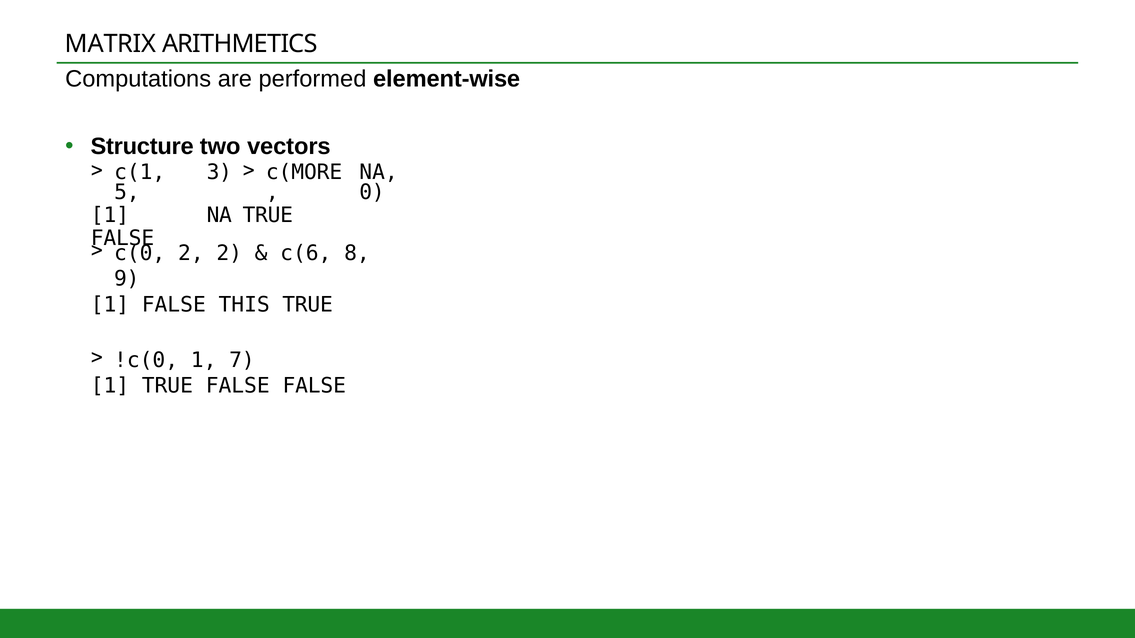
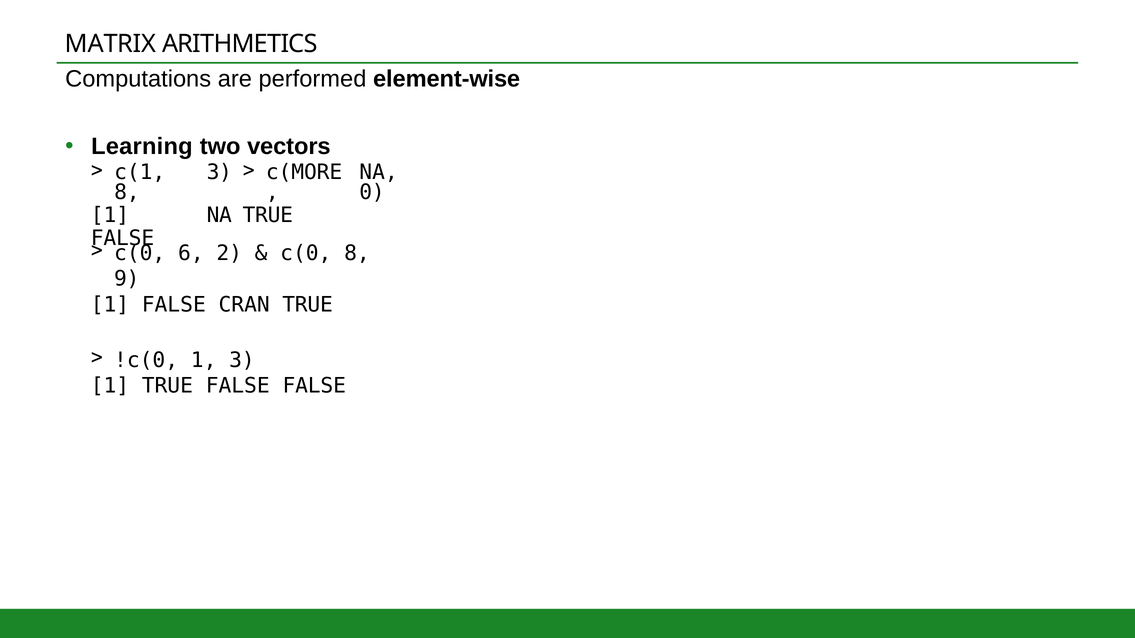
Structure: Structure -> Learning
5 at (127, 192): 5 -> 8
c(0 2: 2 -> 6
c(6 at (306, 253): c(6 -> c(0
THIS: THIS -> CRAN
1 7: 7 -> 3
